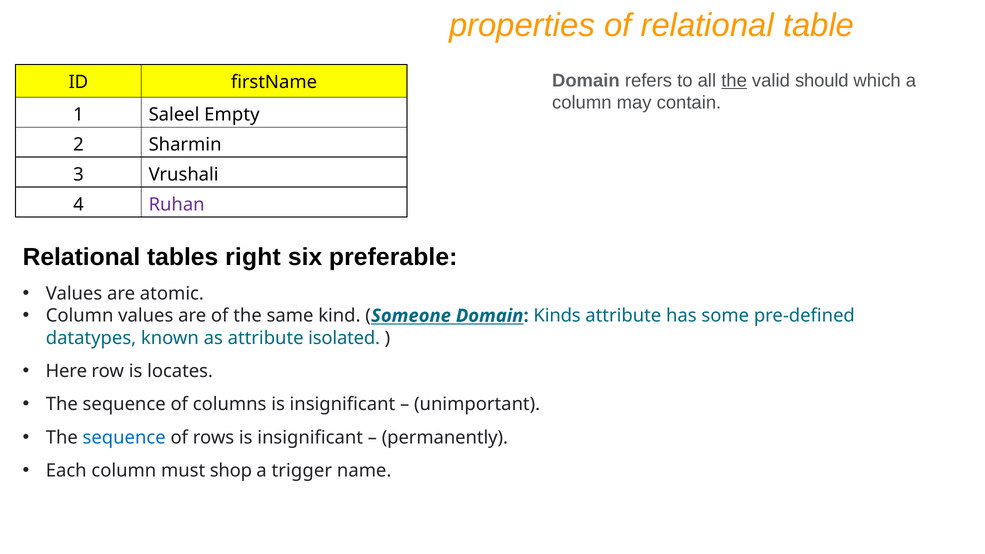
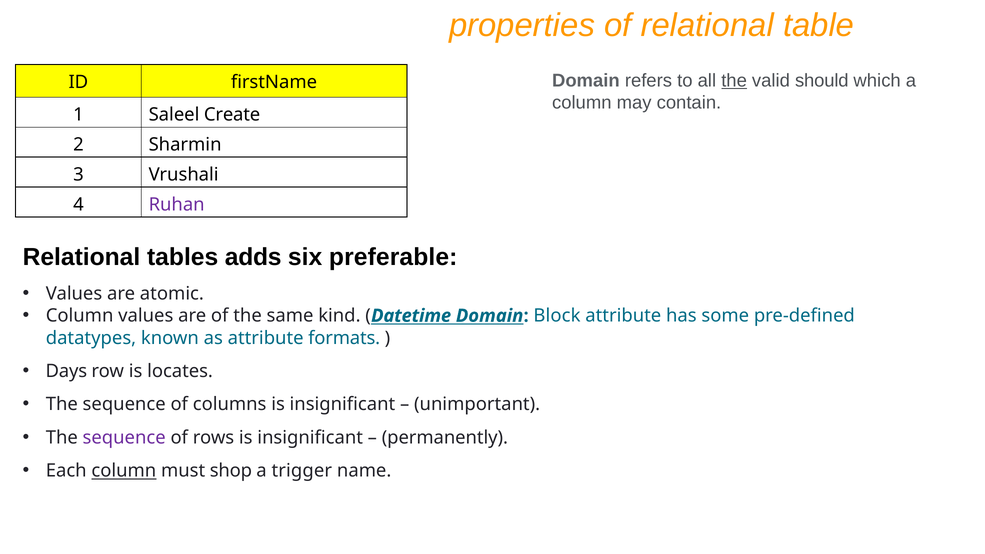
Empty: Empty -> Create
right: right -> adds
Someone: Someone -> Datetime
Kinds: Kinds -> Block
isolated: isolated -> formats
Here: Here -> Days
sequence at (124, 438) colour: blue -> purple
column at (124, 471) underline: none -> present
